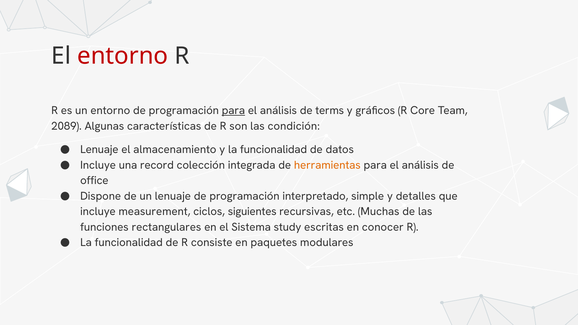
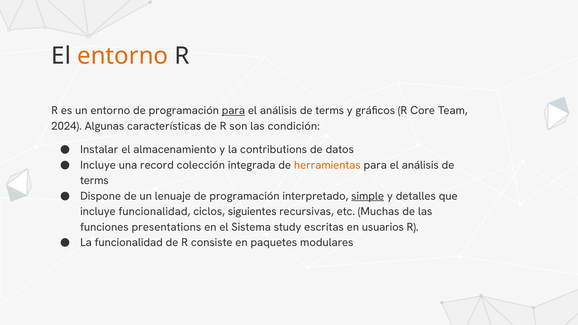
entorno at (123, 56) colour: red -> orange
2089: 2089 -> 2024
Lenuaje at (99, 150): Lenuaje -> Instalar
y la funcionalidad: funcionalidad -> contributions
office at (94, 181): office -> terms
simple underline: none -> present
incluye measurement: measurement -> funcionalidad
rectangulares: rectangulares -> presentations
conocer: conocer -> usuarios
